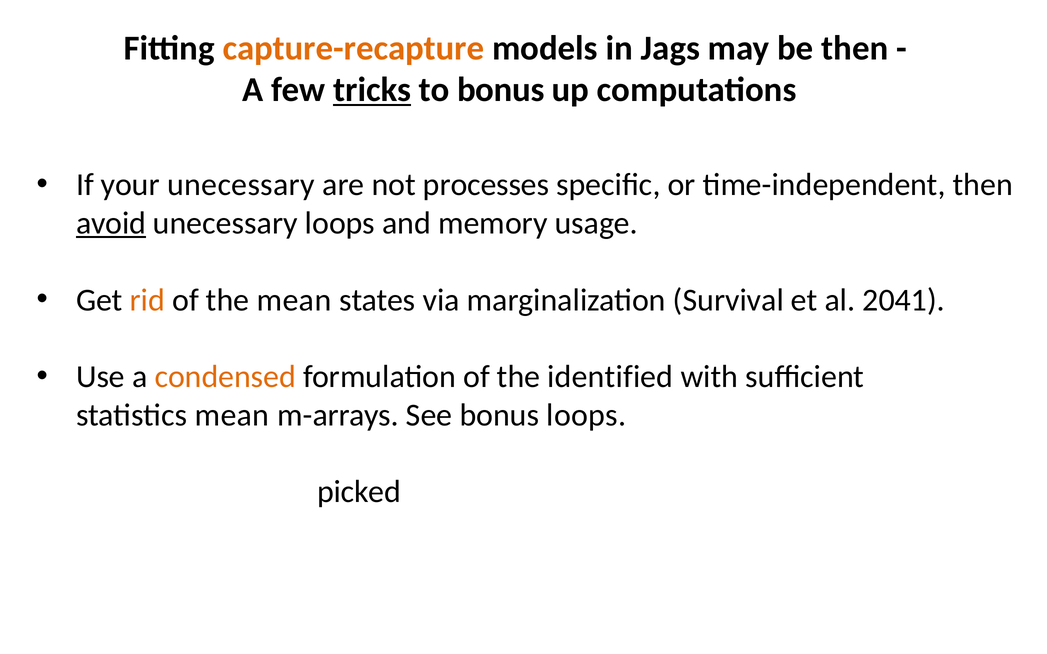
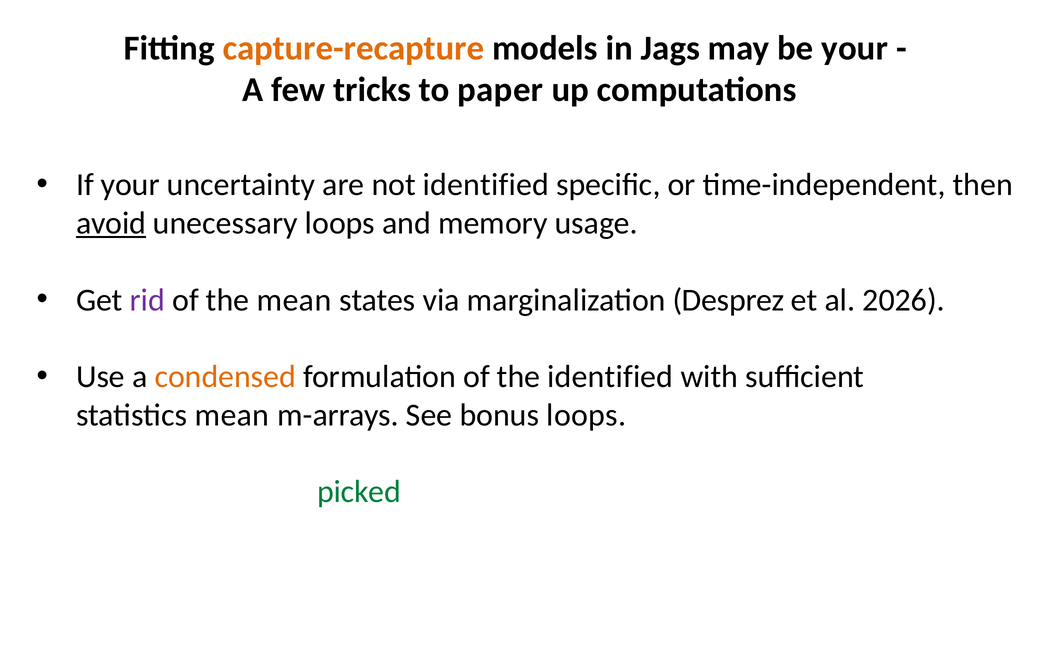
be then: then -> your
tricks underline: present -> none
to bonus: bonus -> paper
your unecessary: unecessary -> uncertainty
not processes: processes -> identified
rid colour: orange -> purple
Survival: Survival -> Desprez
2041: 2041 -> 2026
picked colour: black -> green
